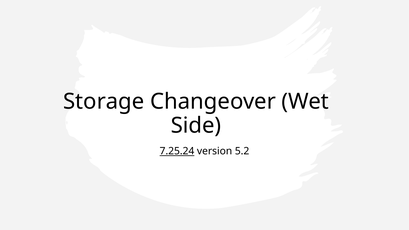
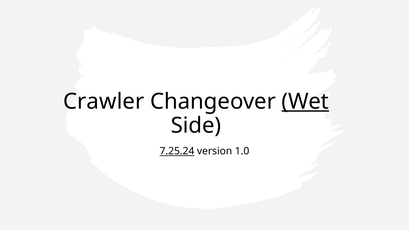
Storage: Storage -> Crawler
Wet underline: none -> present
5.2: 5.2 -> 1.0
